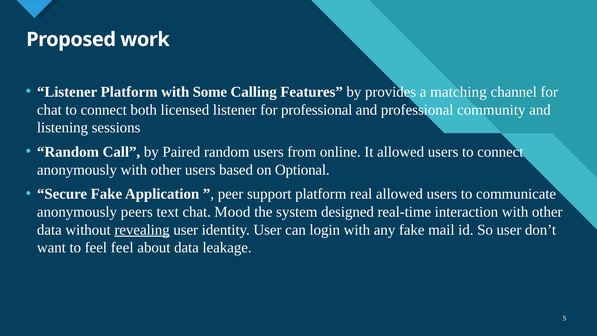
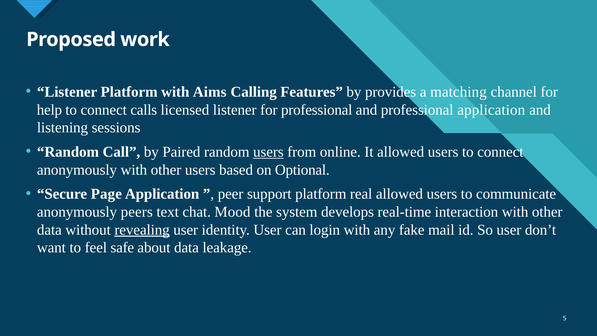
Some: Some -> Aims
chat at (49, 110): chat -> help
both: both -> calls
professional community: community -> application
users at (268, 152) underline: none -> present
Secure Fake: Fake -> Page
designed: designed -> develops
feel feel: feel -> safe
